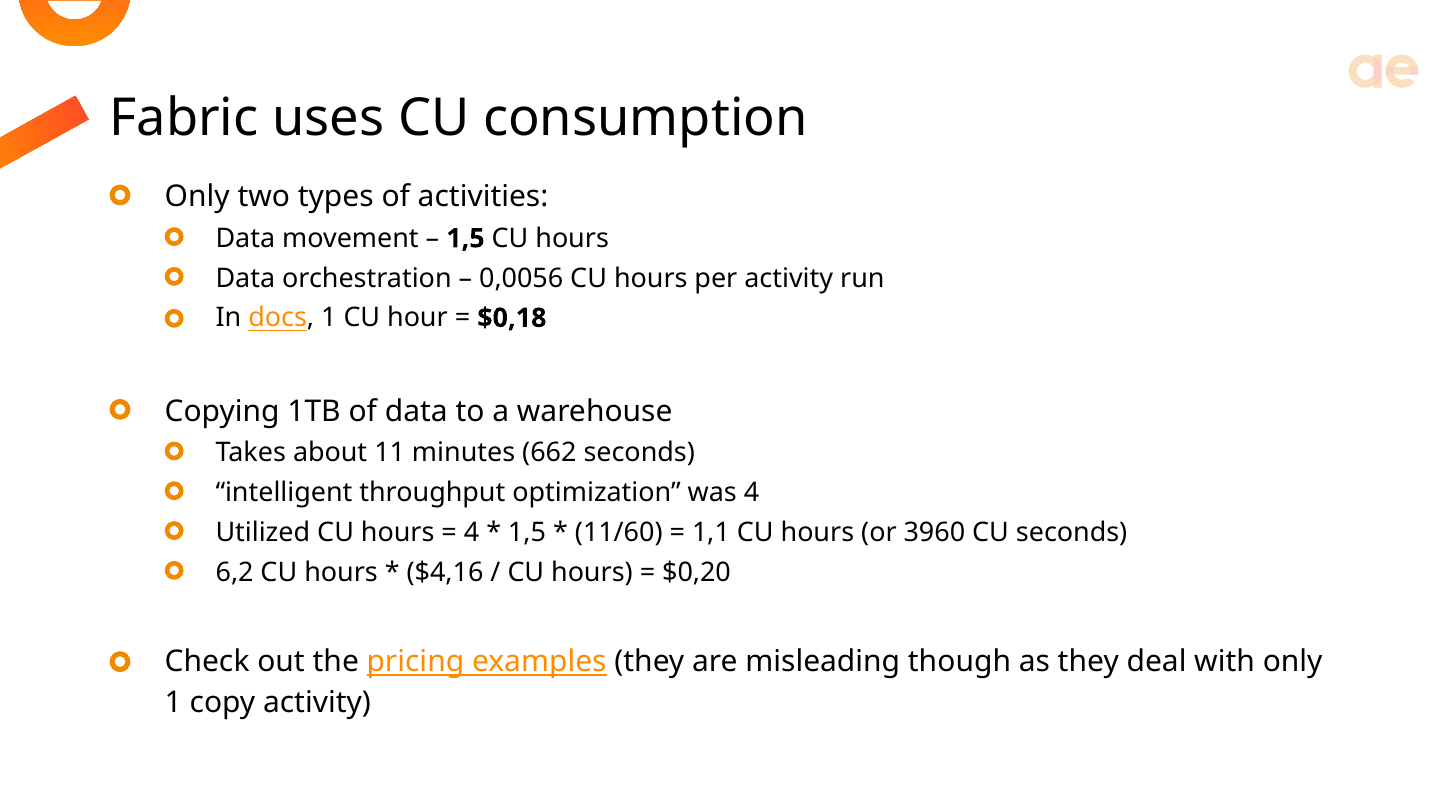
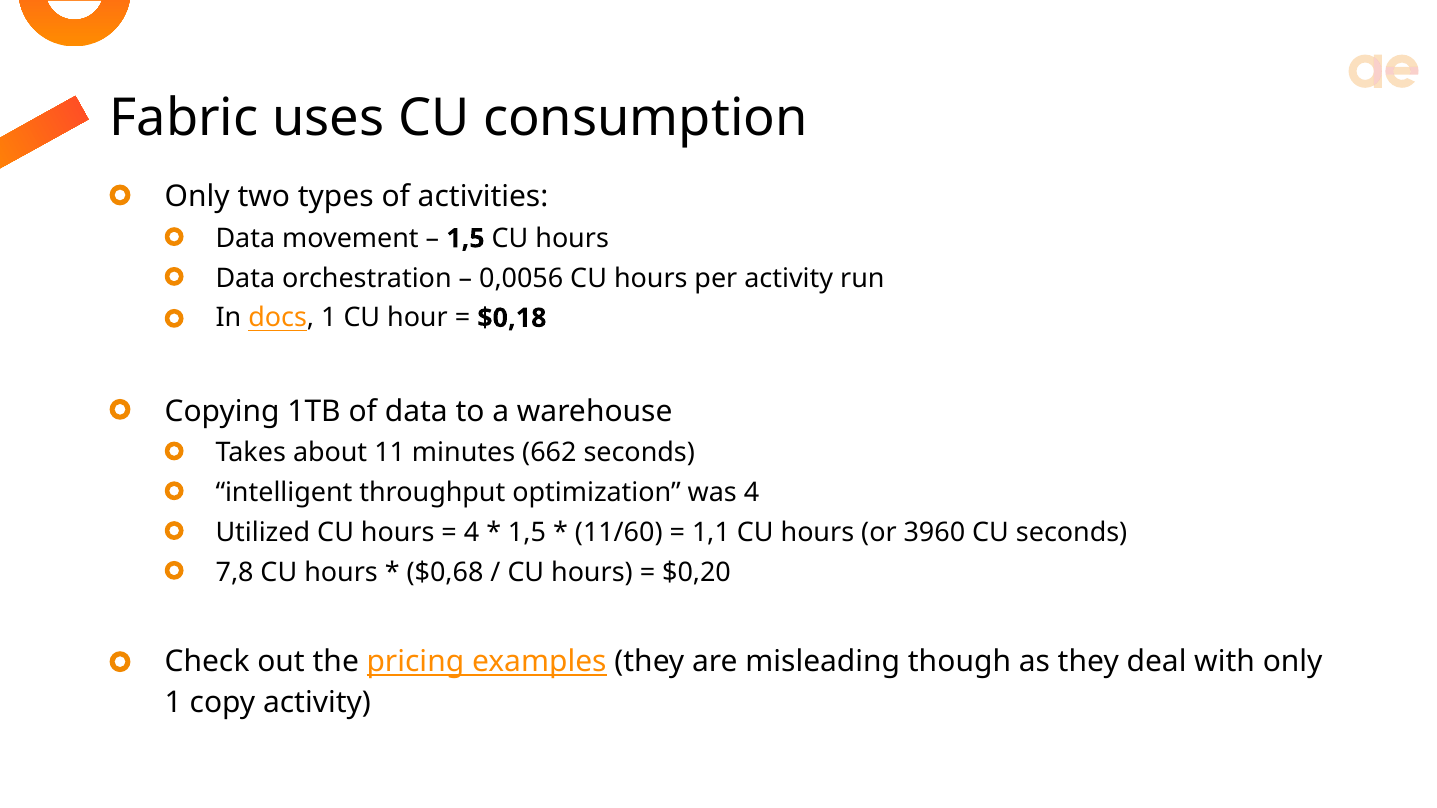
6,2: 6,2 -> 7,8
$4,16: $4,16 -> $0,68
